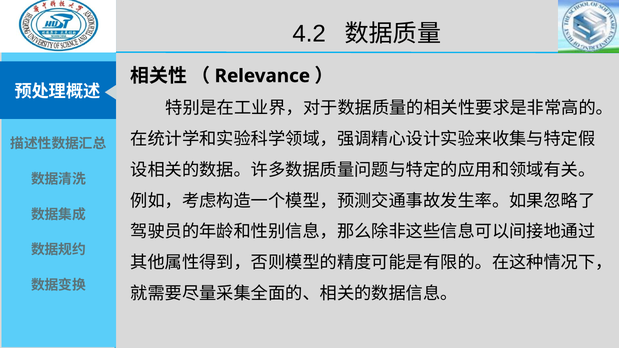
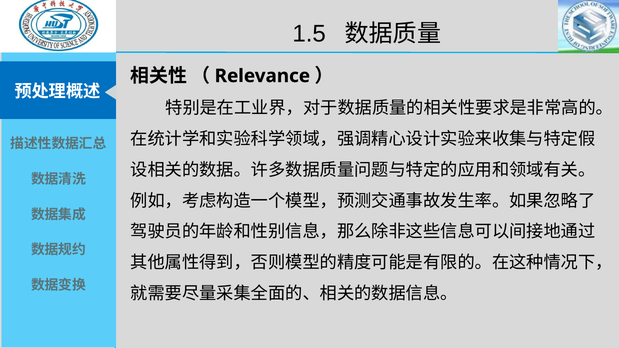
4.2: 4.2 -> 1.5
